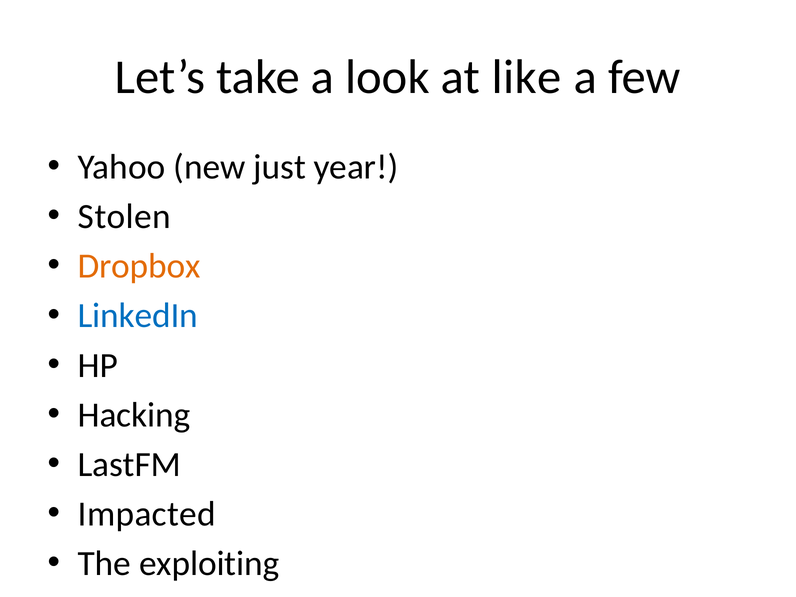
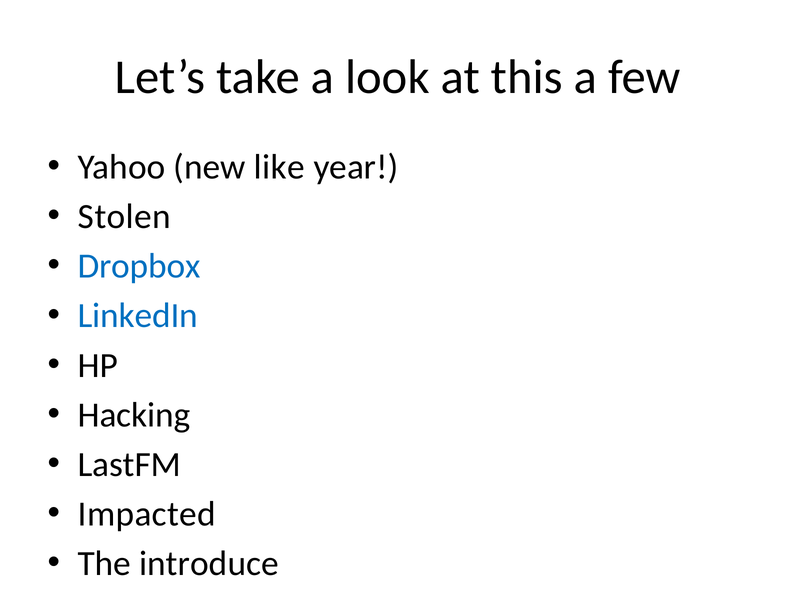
like: like -> this
just: just -> like
Dropbox colour: orange -> blue
exploiting: exploiting -> introduce
